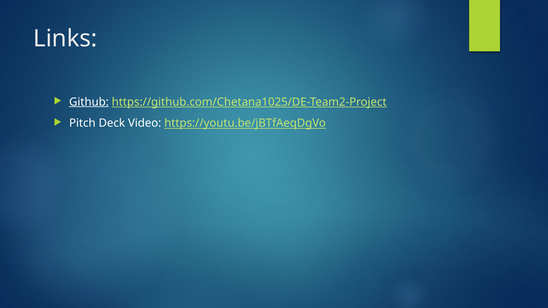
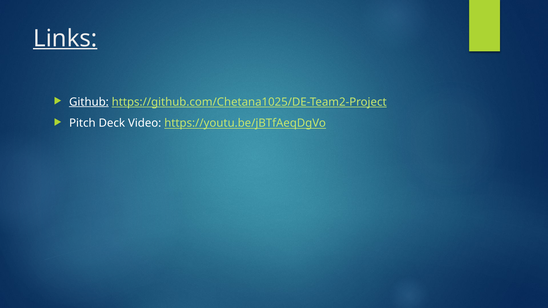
Links underline: none -> present
